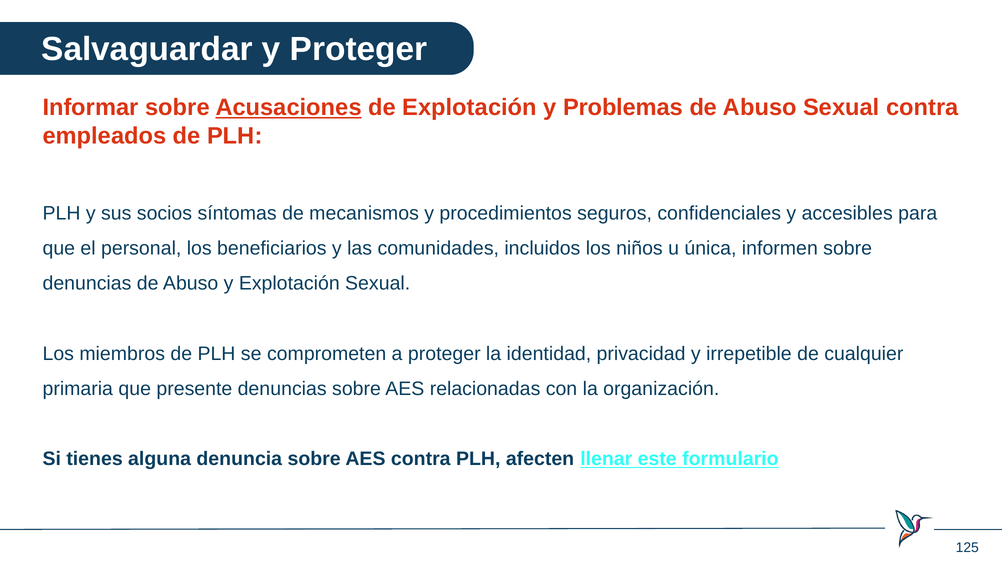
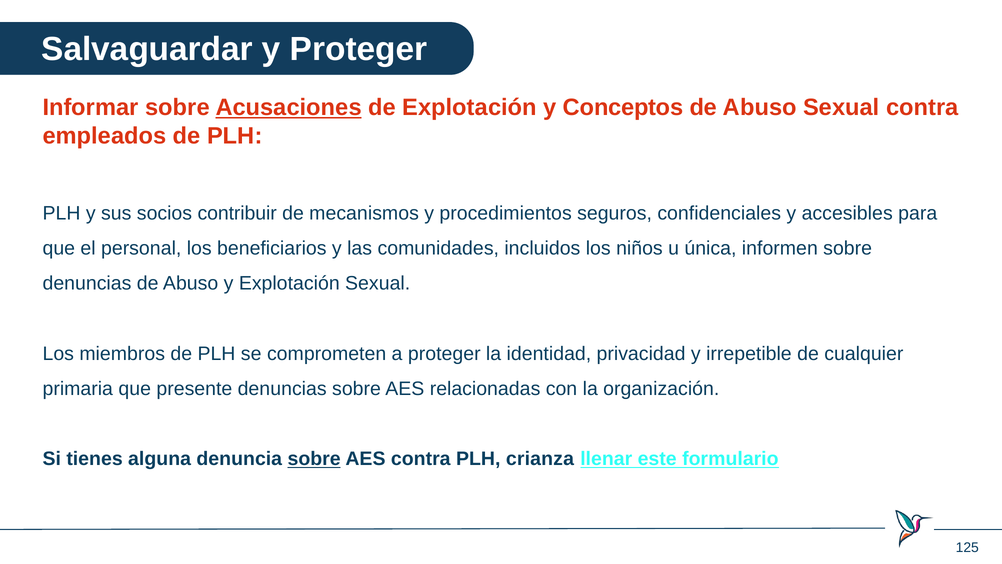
Problemas: Problemas -> Conceptos
síntomas: síntomas -> contribuir
sobre at (314, 459) underline: none -> present
afecten: afecten -> crianza
